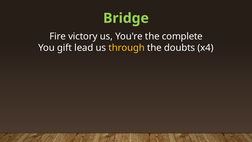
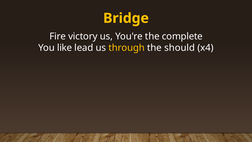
Bridge colour: light green -> yellow
gift: gift -> like
doubts: doubts -> should
